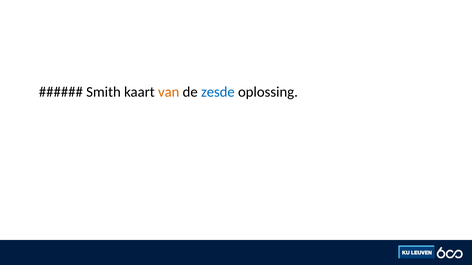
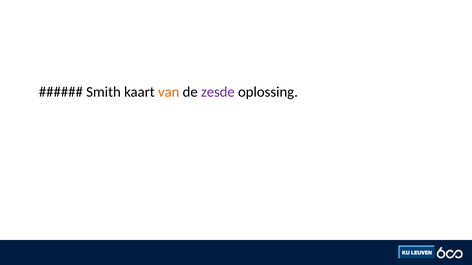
zesde colour: blue -> purple
